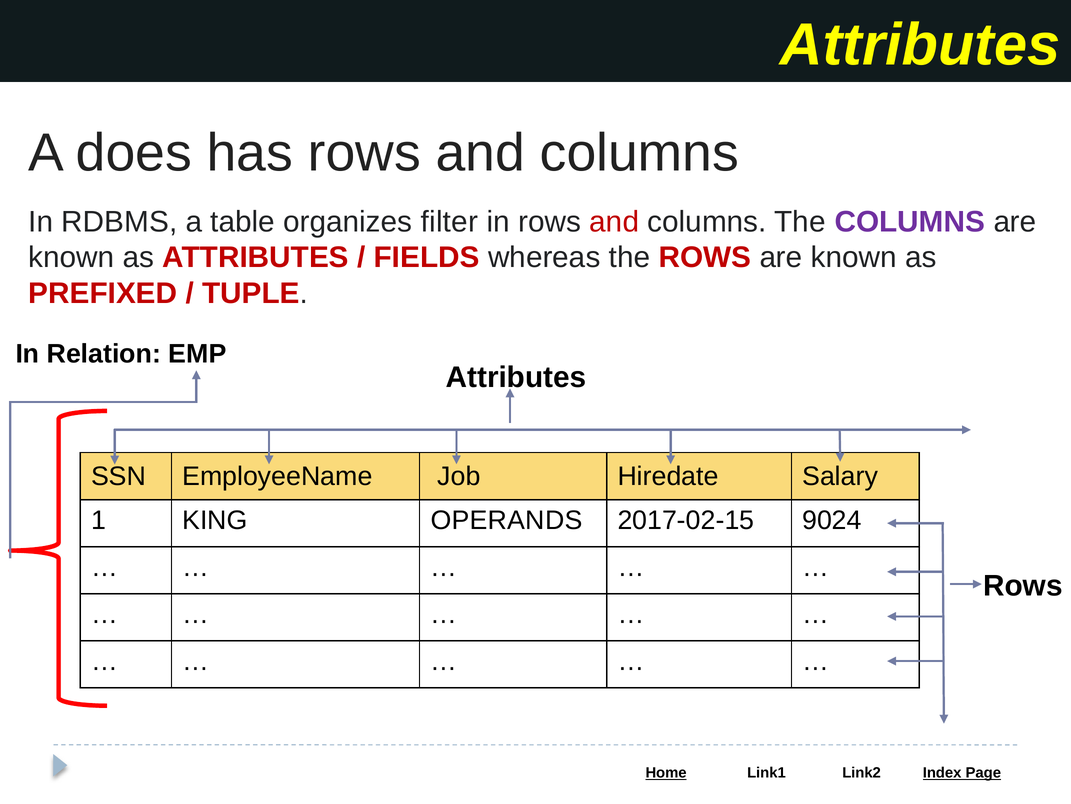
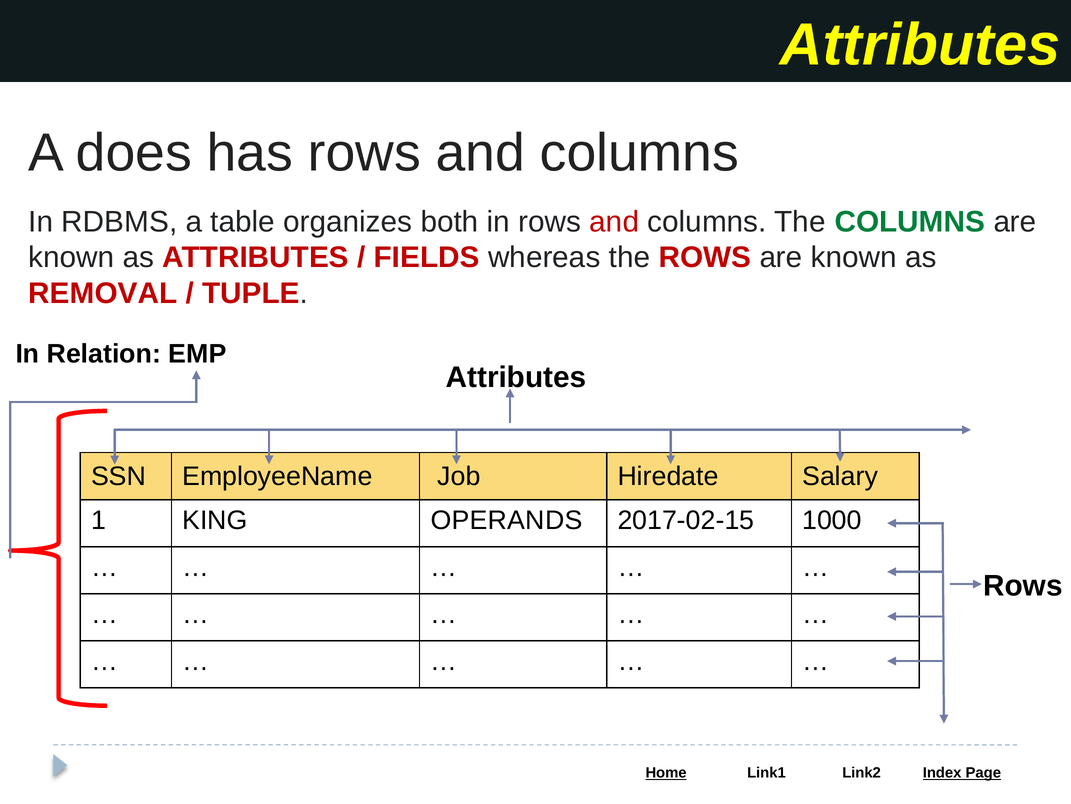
filter: filter -> both
COLUMNS at (910, 222) colour: purple -> green
PREFIXED: PREFIXED -> REMOVAL
9024: 9024 -> 1000
